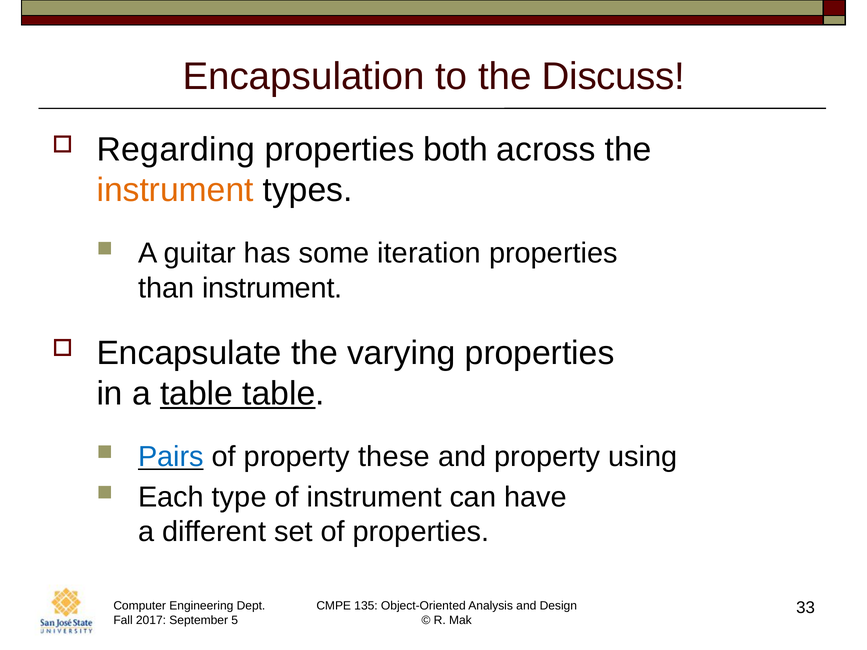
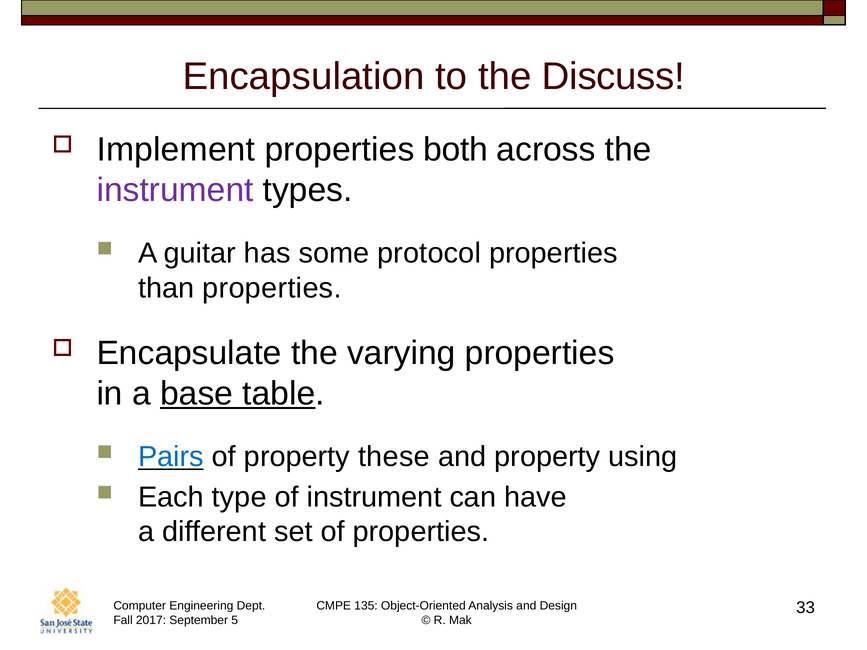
Regarding: Regarding -> Implement
instrument at (175, 190) colour: orange -> purple
iteration: iteration -> protocol
than instrument: instrument -> properties
a table: table -> base
